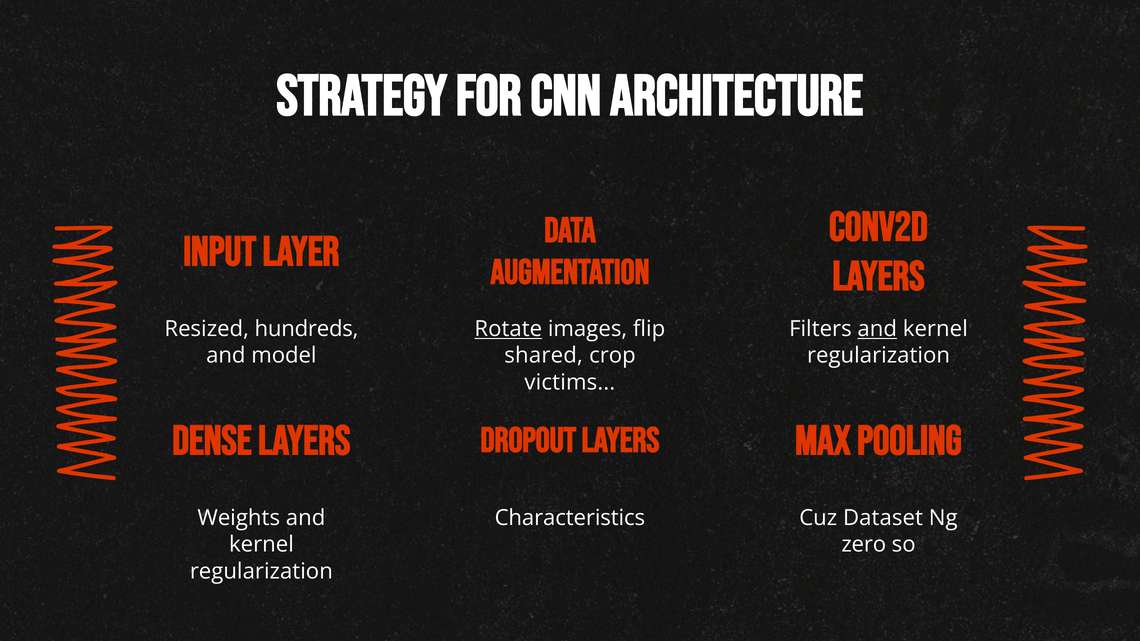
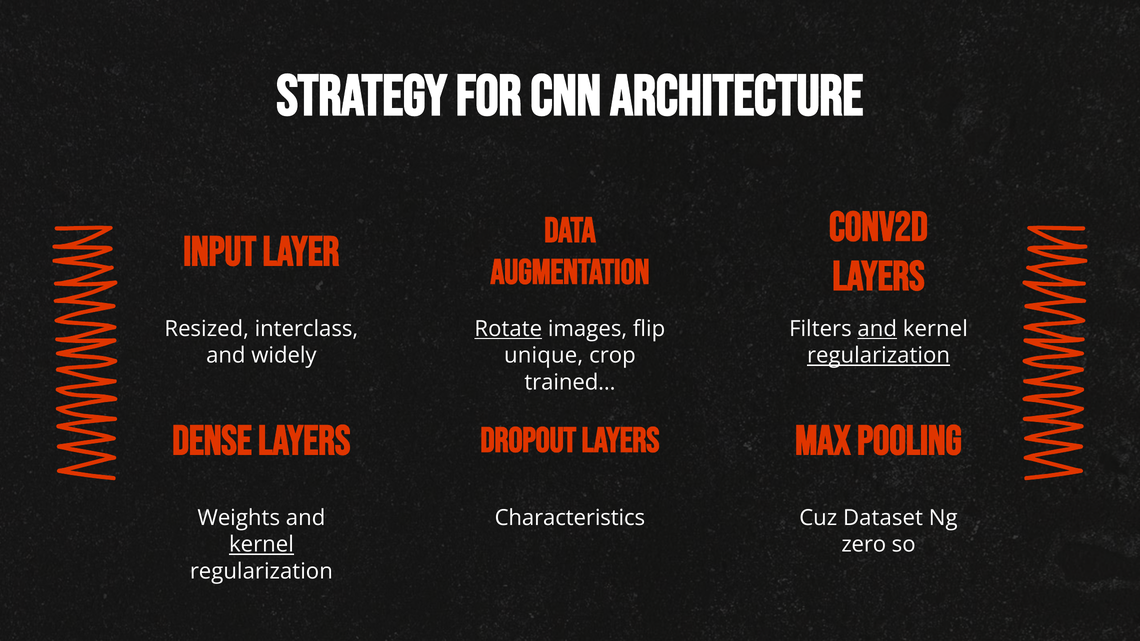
hundreds: hundreds -> interclass
model: model -> widely
shared: shared -> unique
regularization at (879, 356) underline: none -> present
victims: victims -> trained
kernel at (261, 545) underline: none -> present
